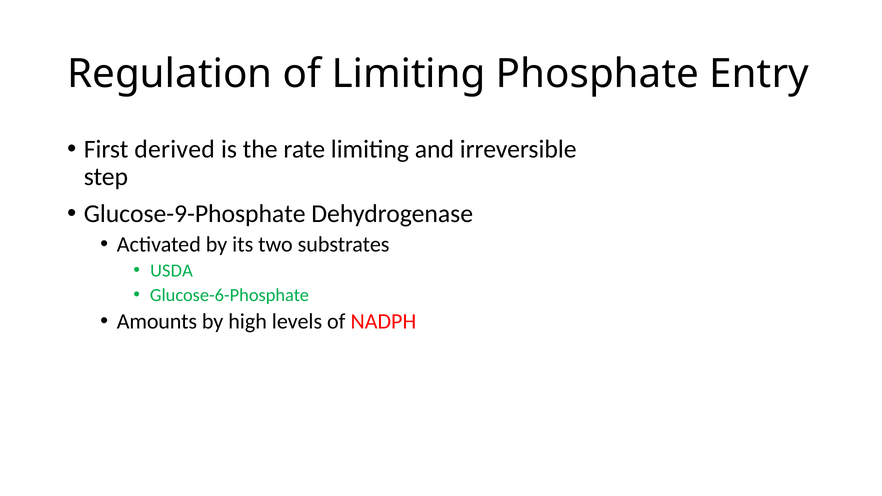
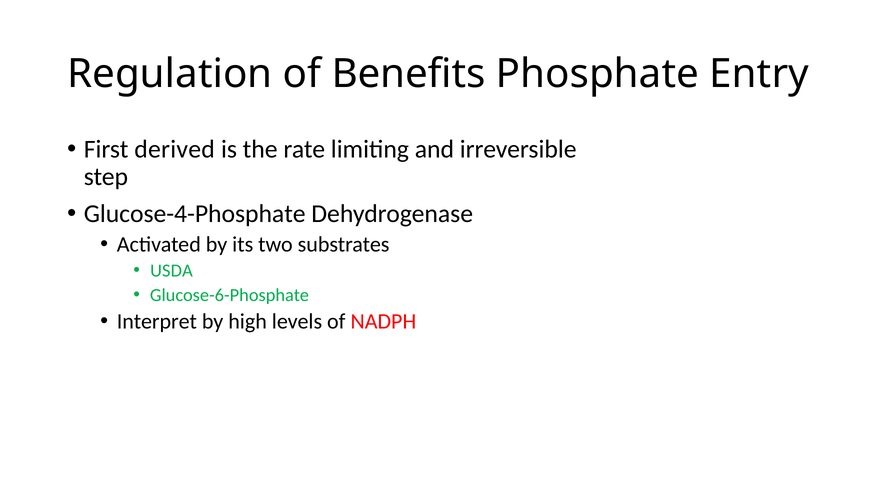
of Limiting: Limiting -> Benefits
Glucose-9-Phosphate: Glucose-9-Phosphate -> Glucose-4-Phosphate
Amounts: Amounts -> Interpret
